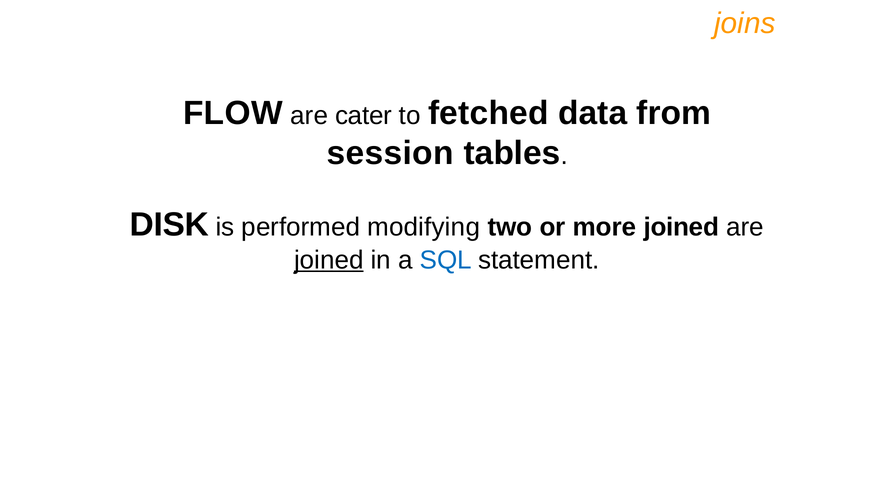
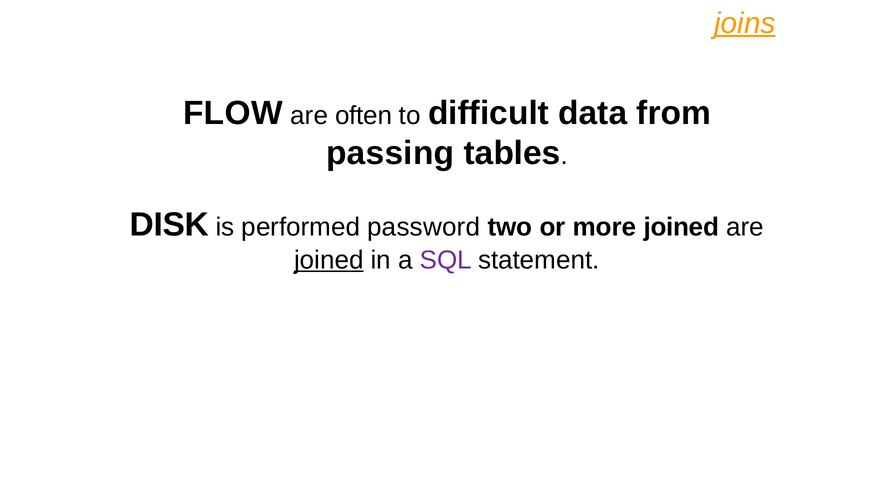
joins underline: none -> present
cater: cater -> often
fetched: fetched -> difficult
session: session -> passing
modifying: modifying -> password
SQL colour: blue -> purple
